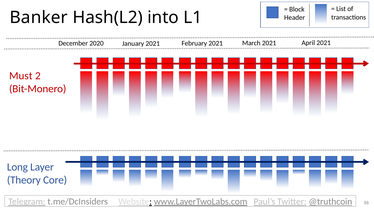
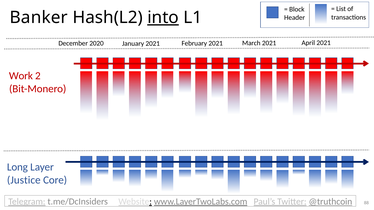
into underline: none -> present
Must: Must -> Work
Theory: Theory -> Justice
